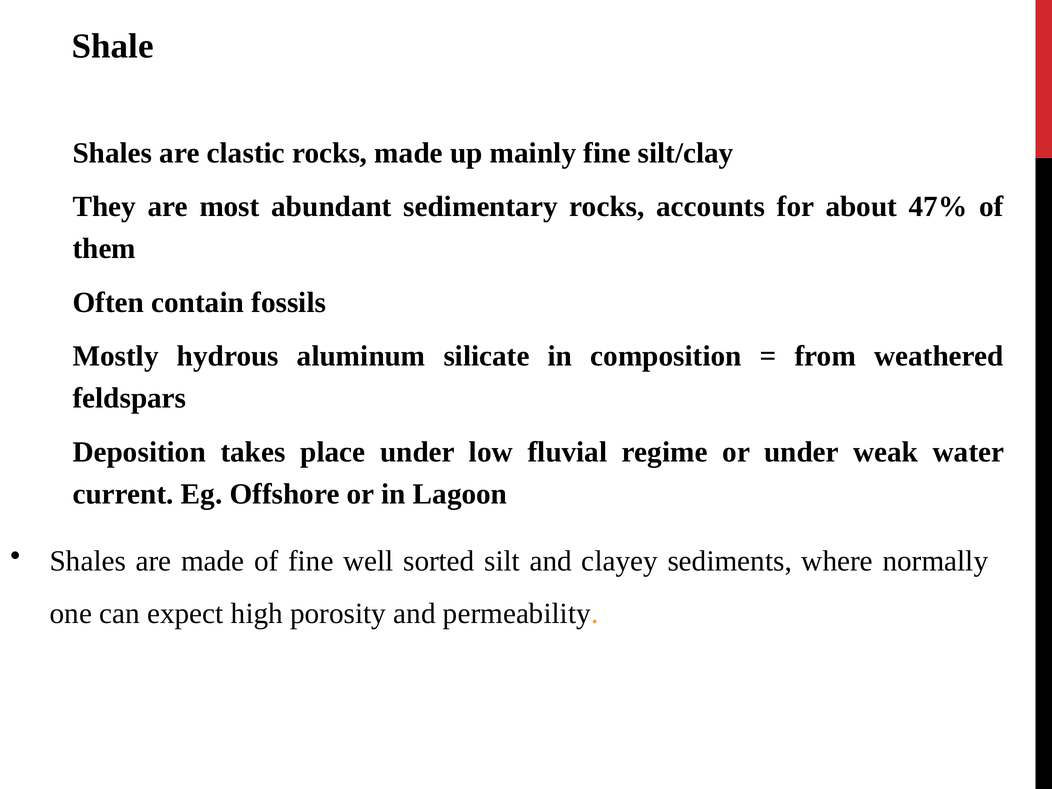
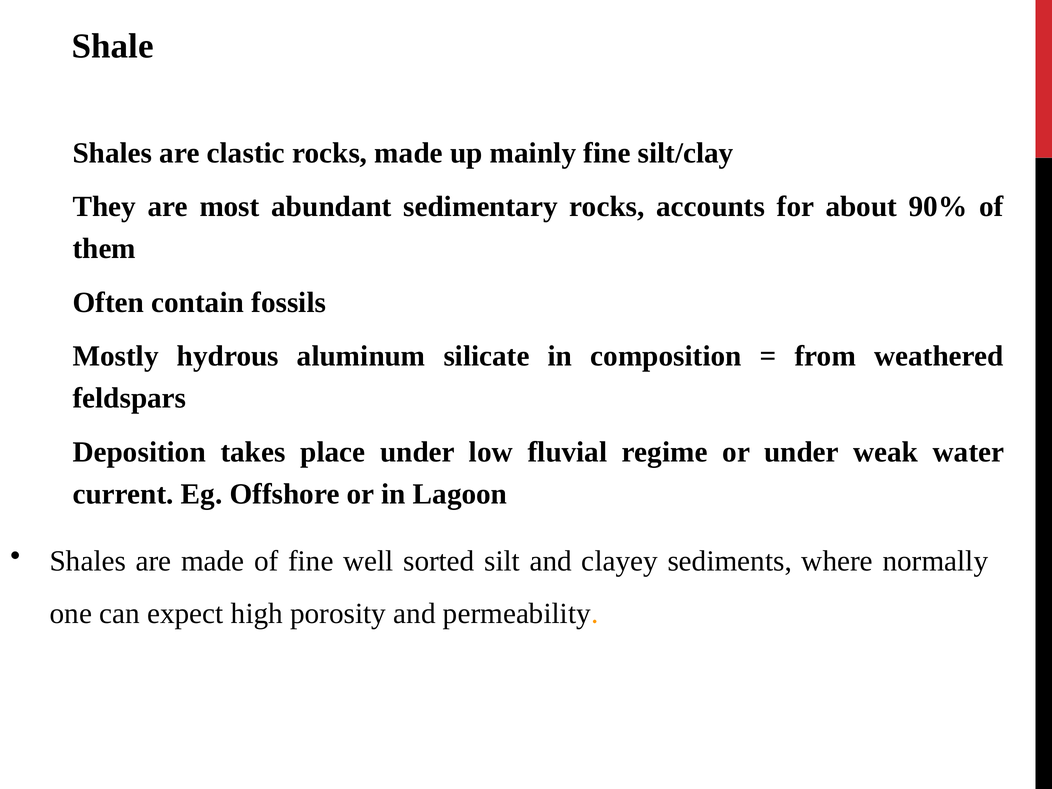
47%: 47% -> 90%
